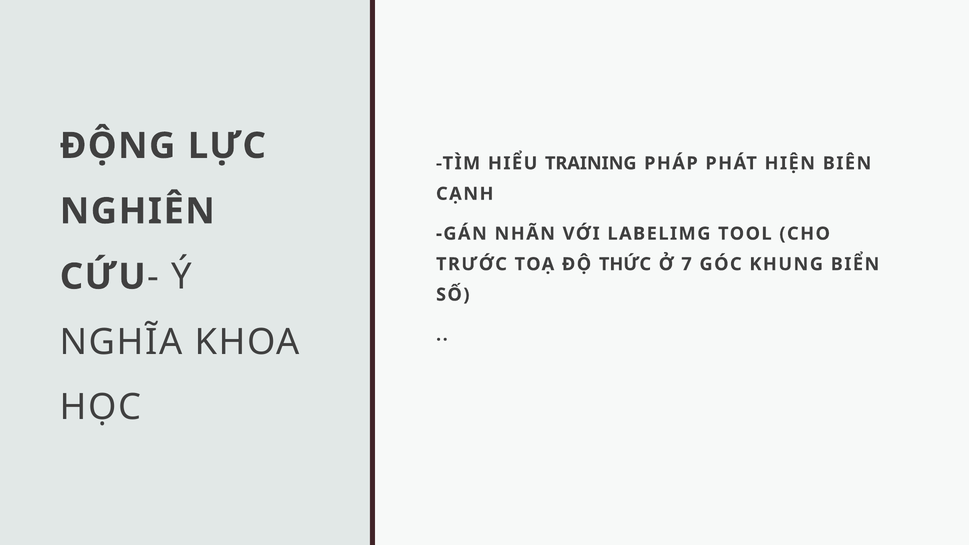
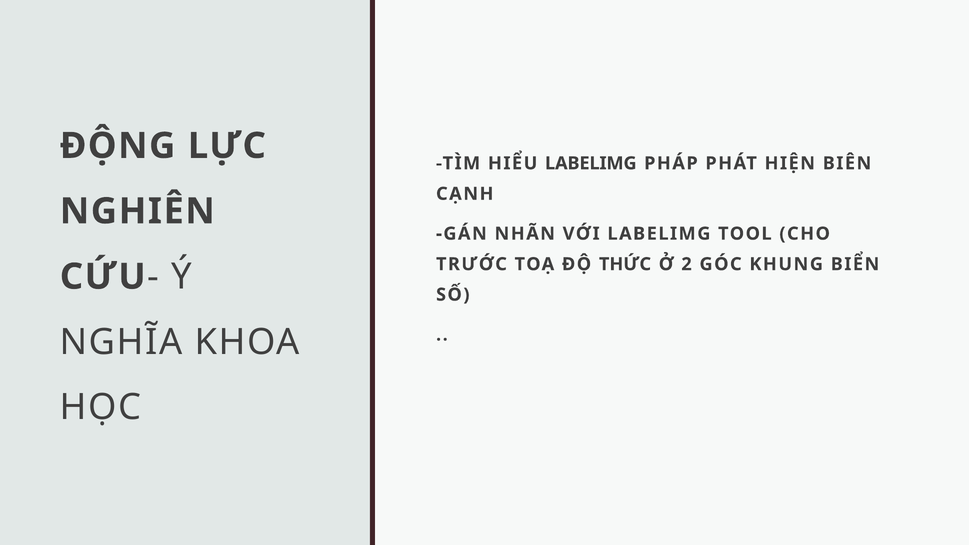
HIỂU TRAINING: TRAINING -> LABELIMG
7: 7 -> 2
